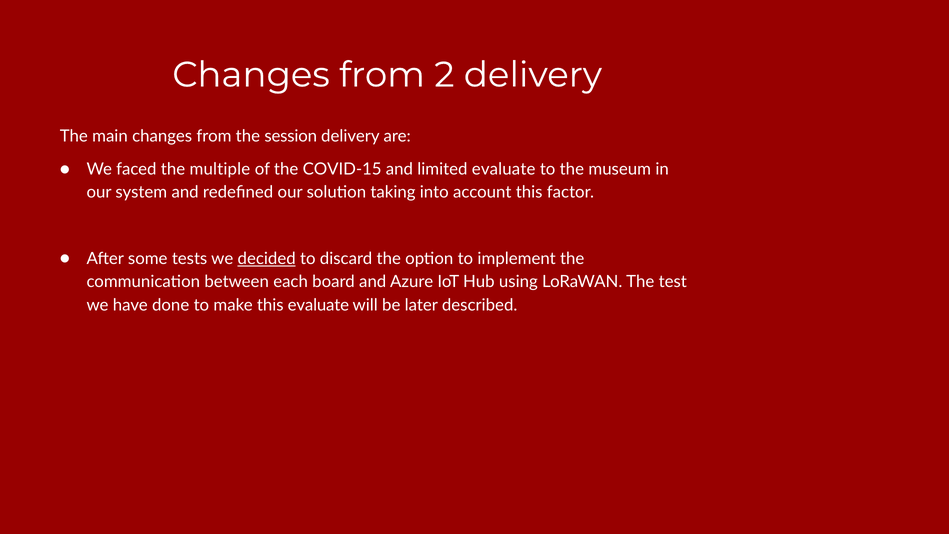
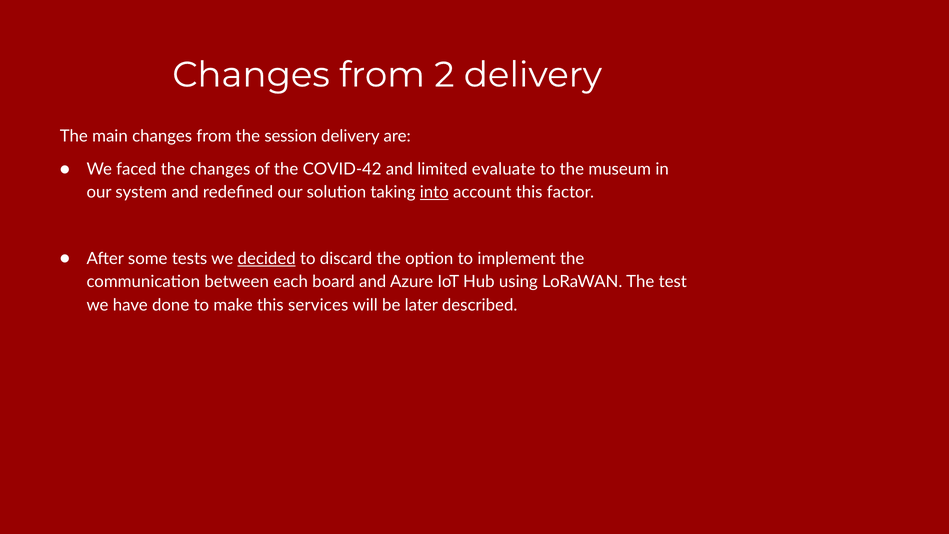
the multiple: multiple -> changes
COVID-15: COVID-15 -> COVID-42
into underline: none -> present
this evaluate: evaluate -> services
